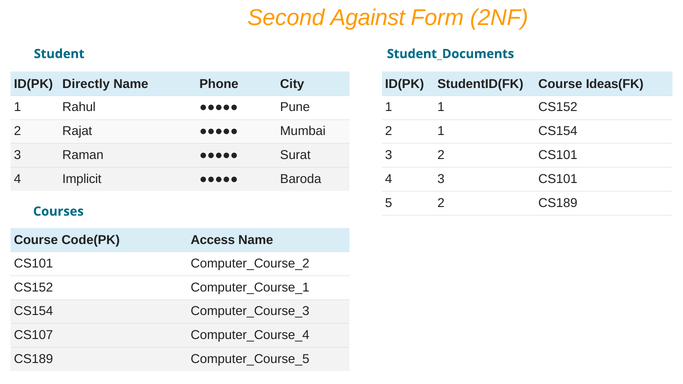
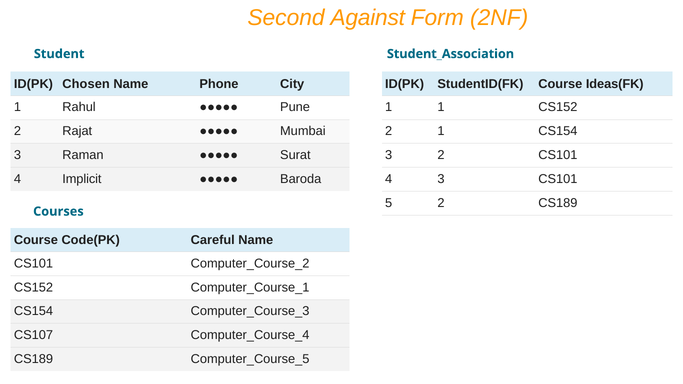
Student_Documents: Student_Documents -> Student_Association
Directly: Directly -> Chosen
Access: Access -> Careful
